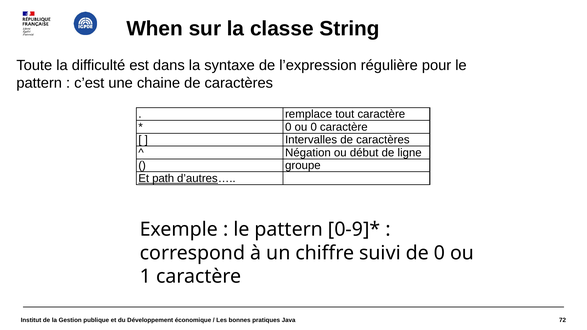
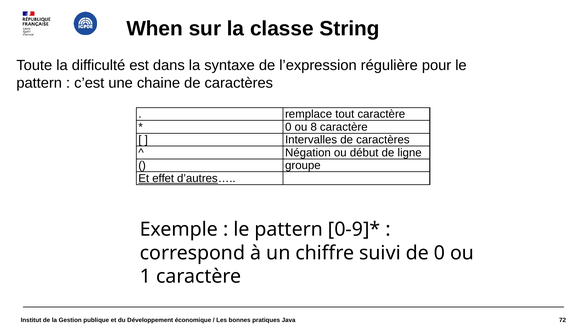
ou 0: 0 -> 8
path: path -> effet
